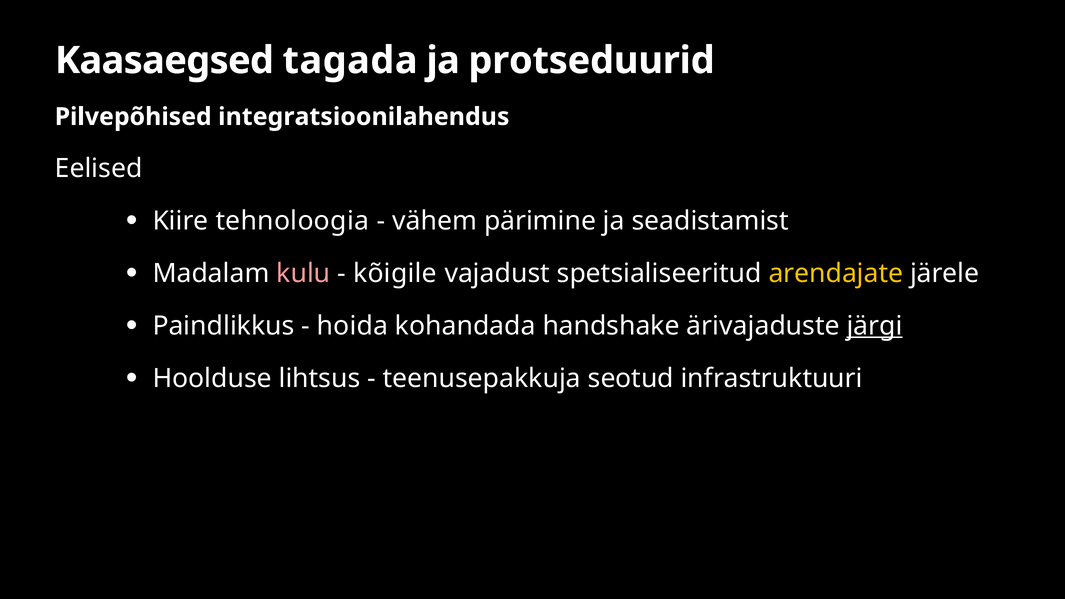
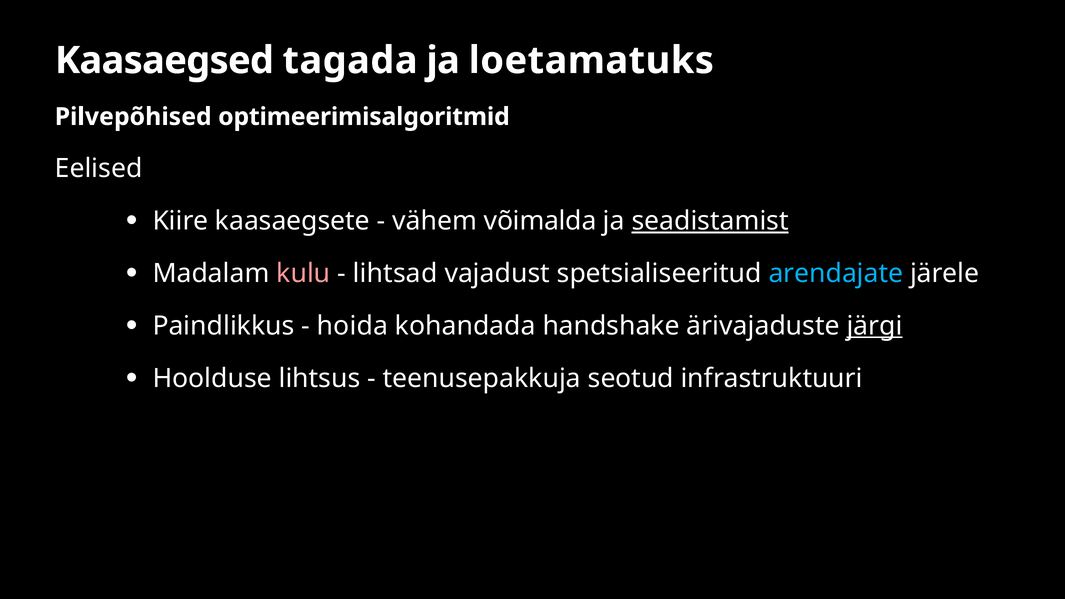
protseduurid: protseduurid -> loetamatuks
integratsioonilahendus: integratsioonilahendus -> optimeerimisalgoritmid
tehnoloogia: tehnoloogia -> kaasaegsete
pärimine: pärimine -> võimalda
seadistamist underline: none -> present
kõigile: kõigile -> lihtsad
arendajate colour: yellow -> light blue
